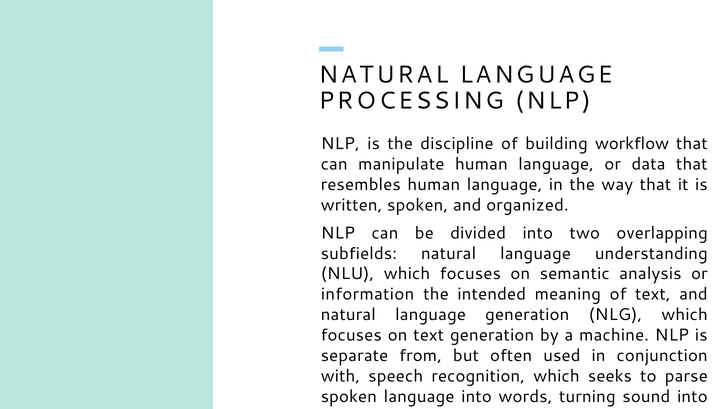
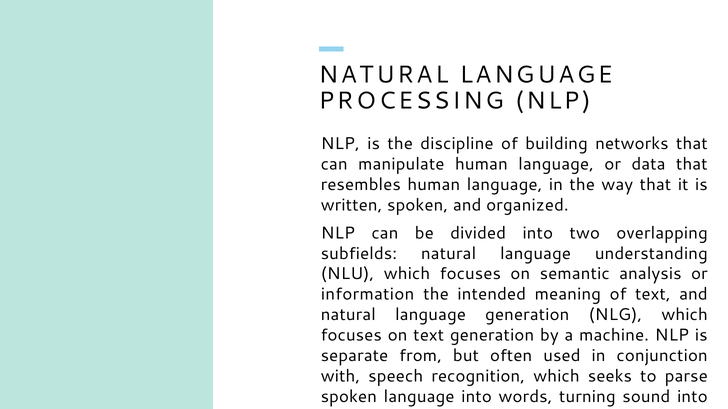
workflow: workflow -> networks
